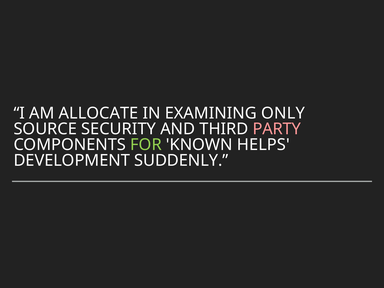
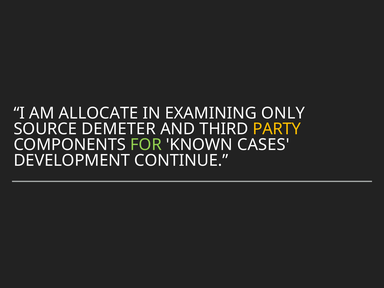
SECURITY: SECURITY -> DEMETER
PARTY colour: pink -> yellow
HELPS: HELPS -> CASES
SUDDENLY: SUDDENLY -> CONTINUE
